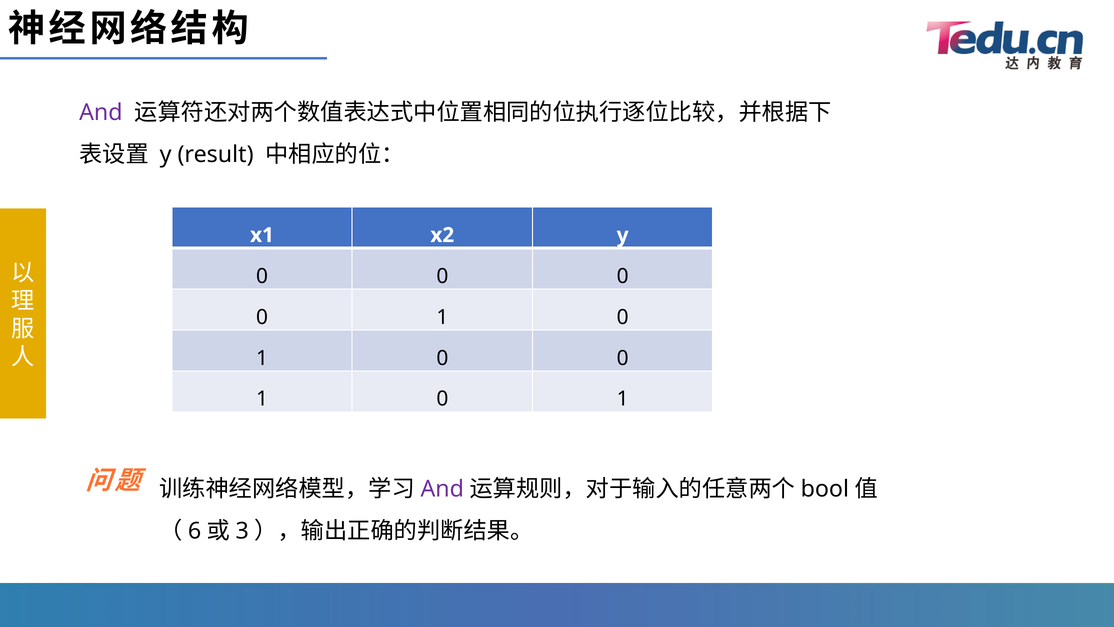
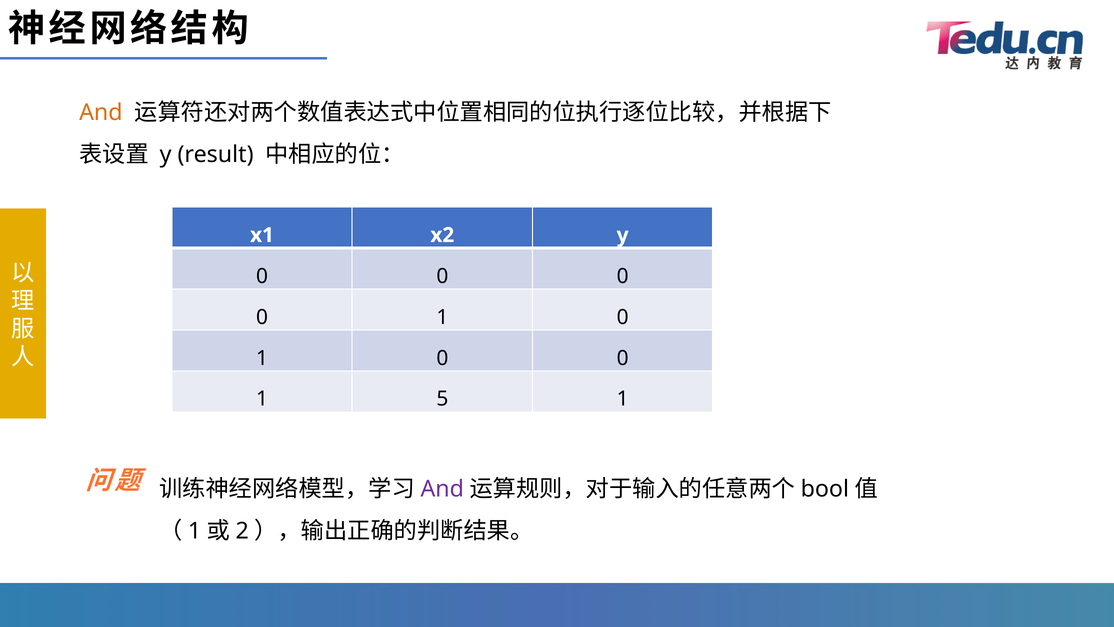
And at (101, 113) colour: purple -> orange
0 at (442, 399): 0 -> 5
6 at (195, 531): 6 -> 1
3: 3 -> 2
